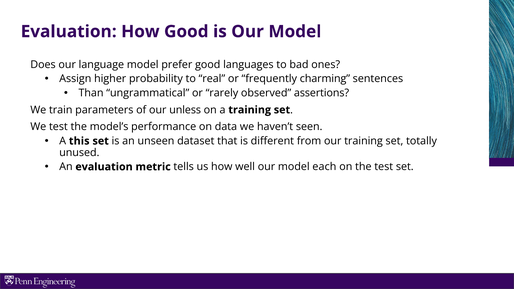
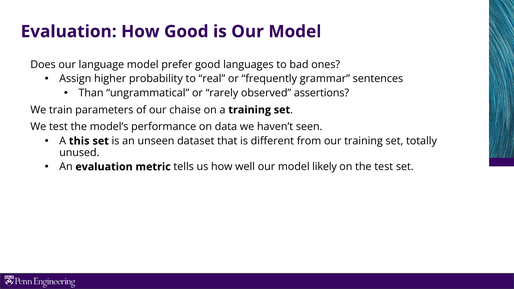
charming: charming -> grammar
unless: unless -> chaise
each: each -> likely
